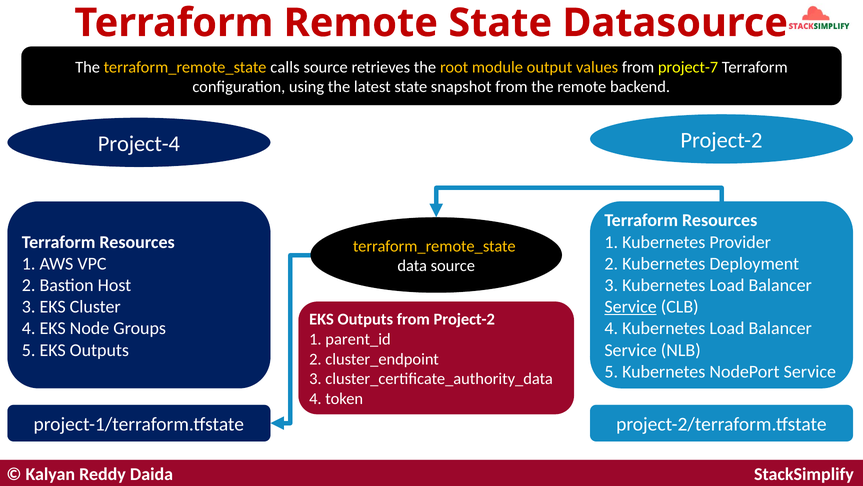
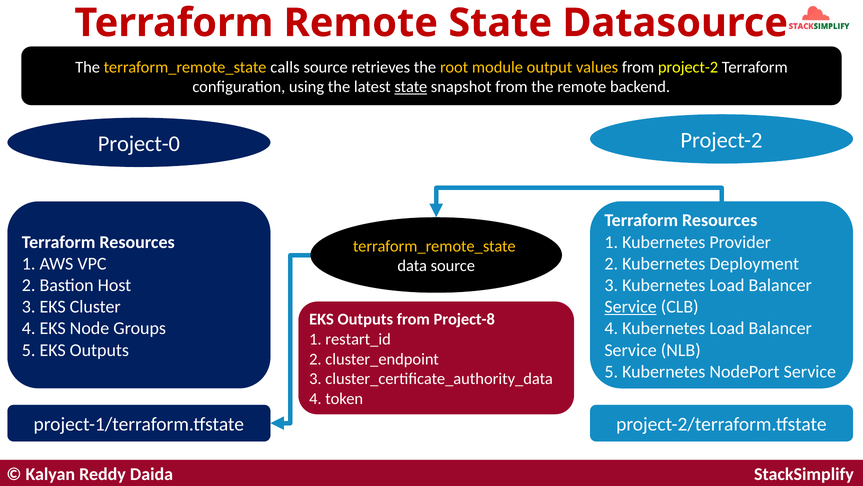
from project-7: project-7 -> project-2
state at (411, 87) underline: none -> present
Project-4: Project-4 -> Project-0
from Project-2: Project-2 -> Project-8
parent_id: parent_id -> restart_id
